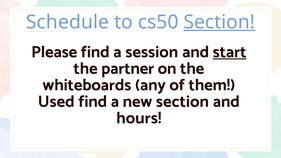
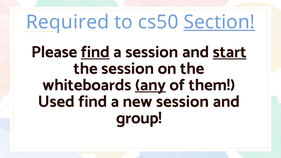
Schedule: Schedule -> Required
find at (95, 52) underline: none -> present
the partner: partner -> session
any underline: none -> present
new section: section -> session
hours: hours -> group
